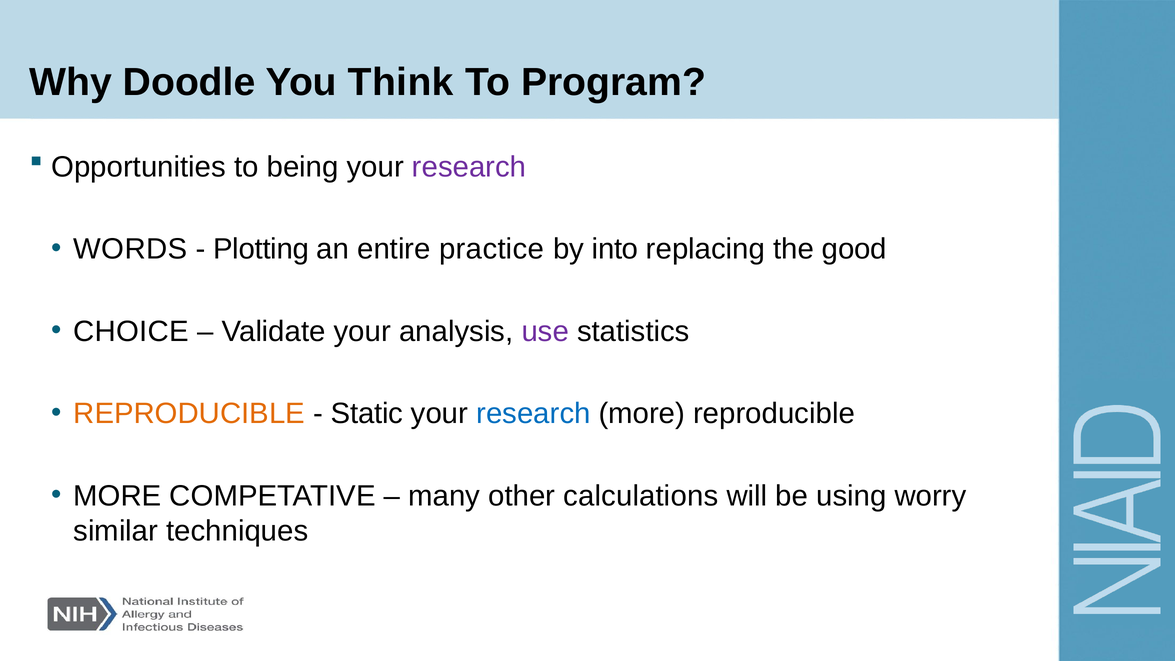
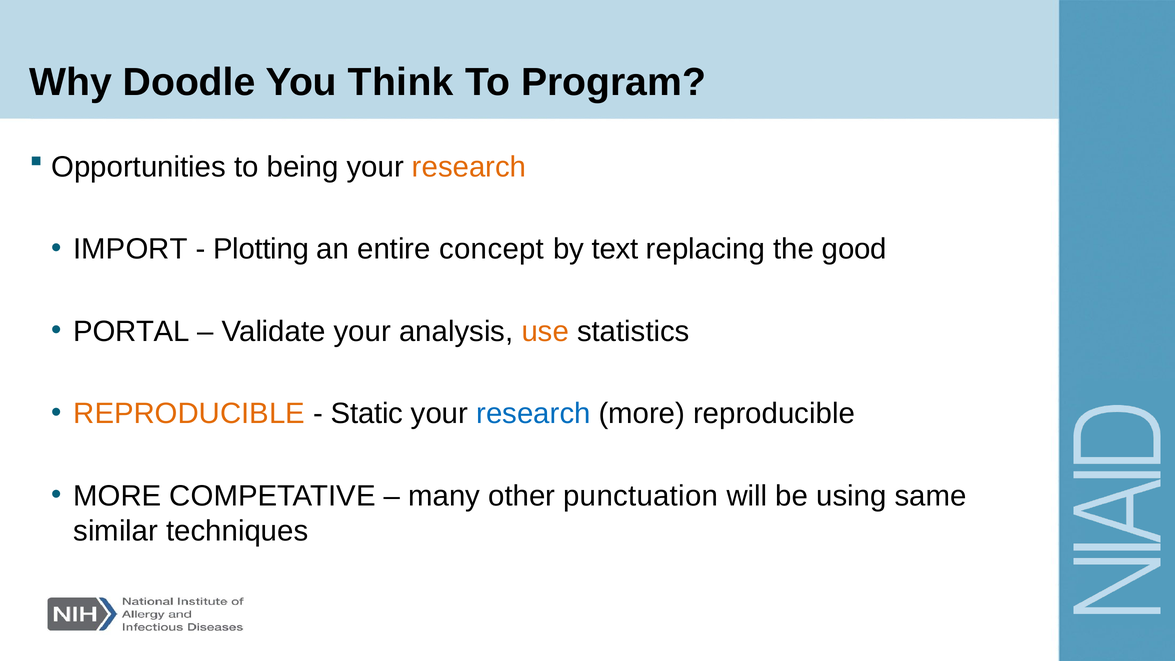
research at (469, 167) colour: purple -> orange
WORDS: WORDS -> IMPORT
practice: practice -> concept
into: into -> text
CHOICE: CHOICE -> PORTAL
use colour: purple -> orange
calculations: calculations -> punctuation
worry: worry -> same
